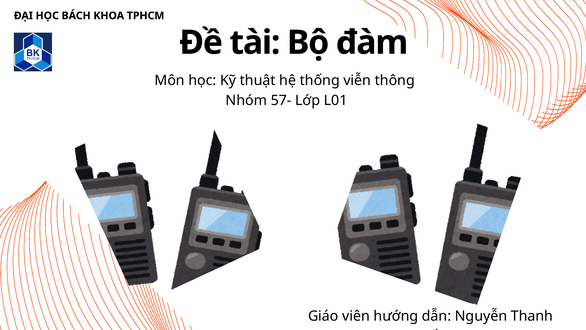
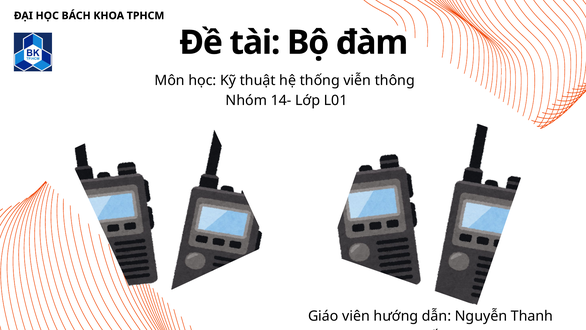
57-: 57- -> 14-
